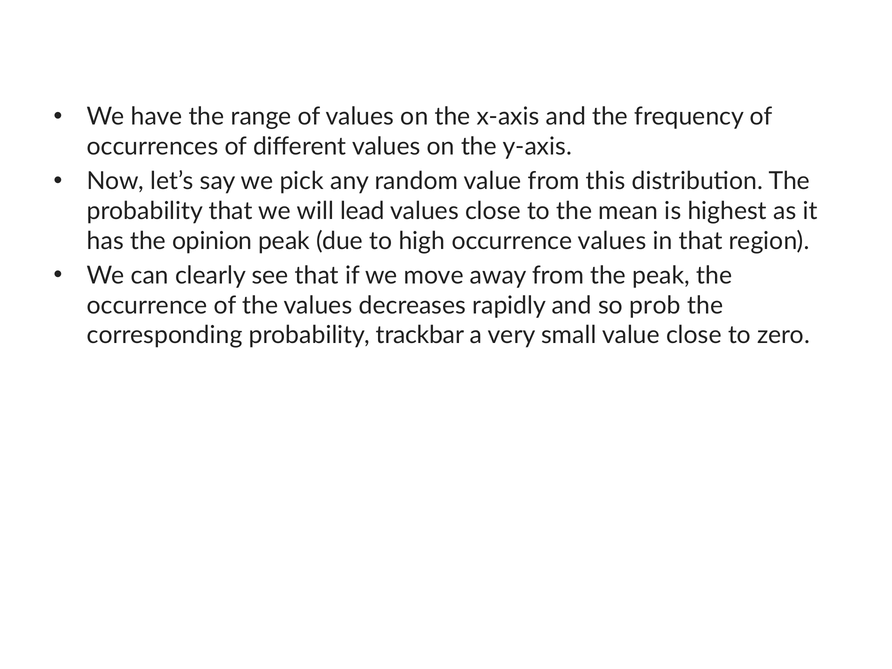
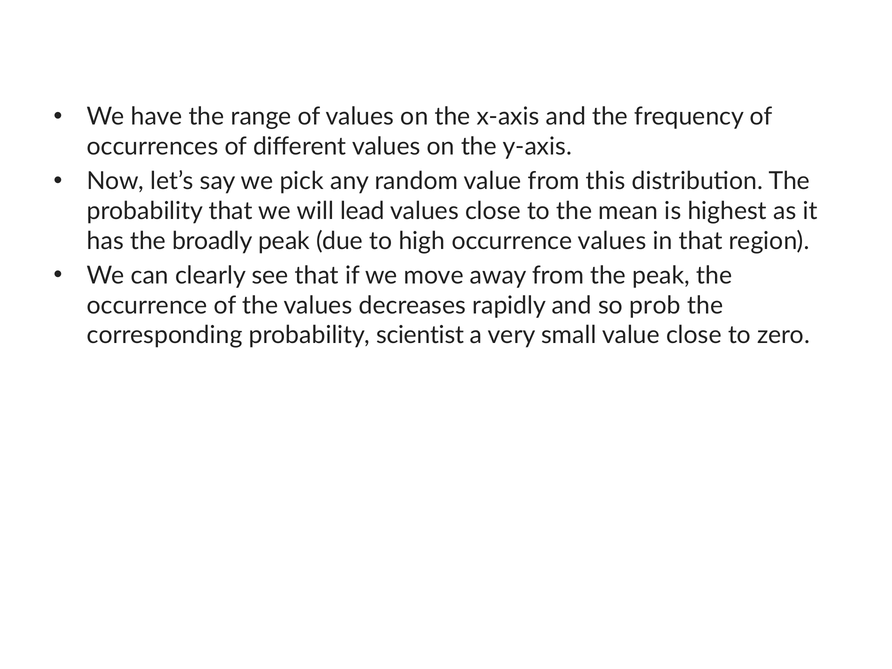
opinion: opinion -> broadly
trackbar: trackbar -> scientist
